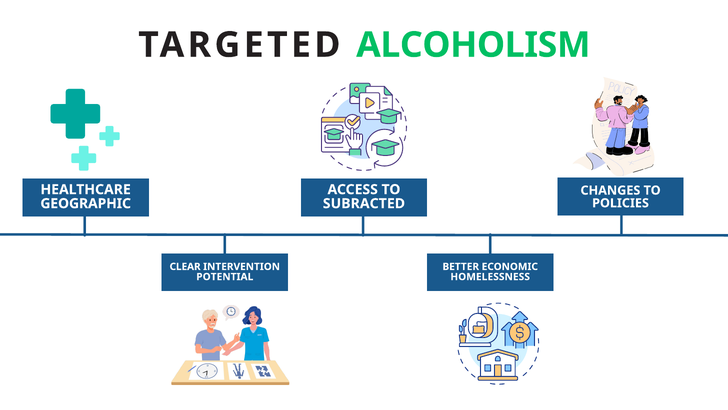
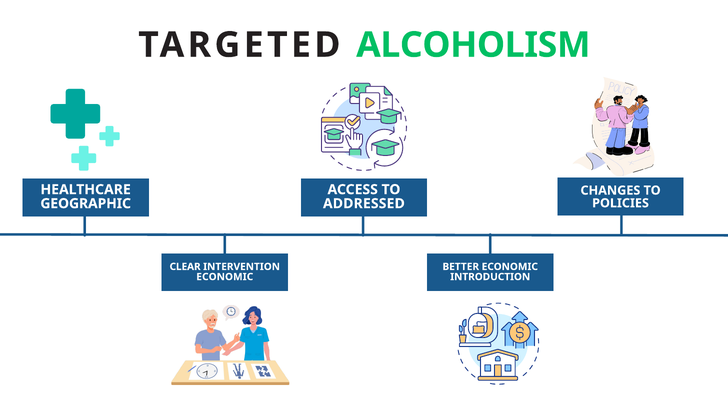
SUBRACTED: SUBRACTED -> ADDRESSED
POTENTIAL at (225, 276): POTENTIAL -> ECONOMIC
HOMELESSNESS: HOMELESSNESS -> INTRODUCTION
